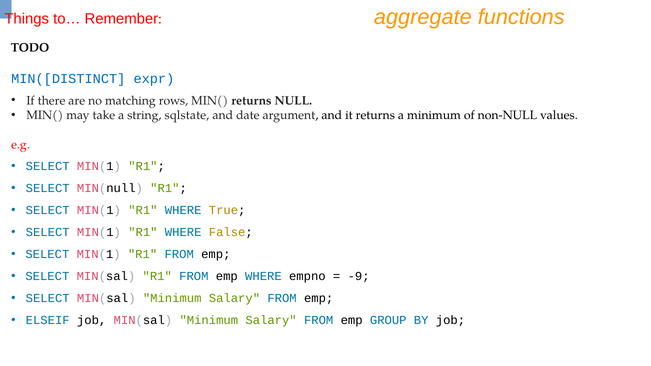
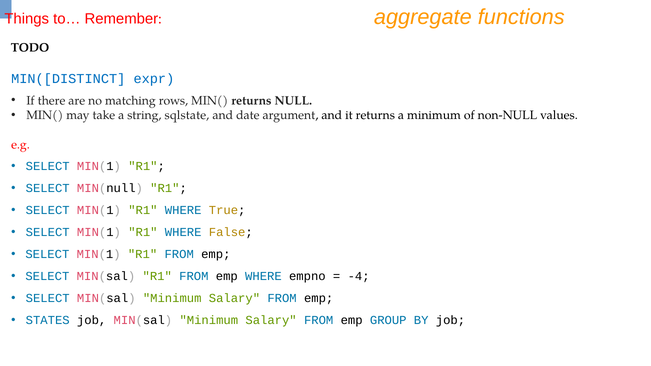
-9: -9 -> -4
ELSEIF: ELSEIF -> STATES
